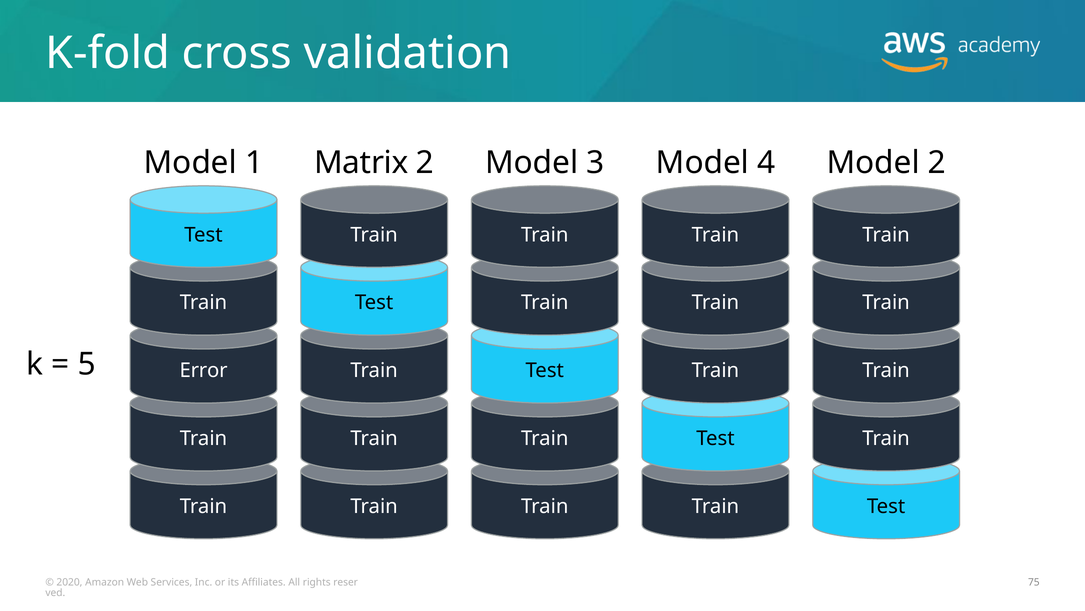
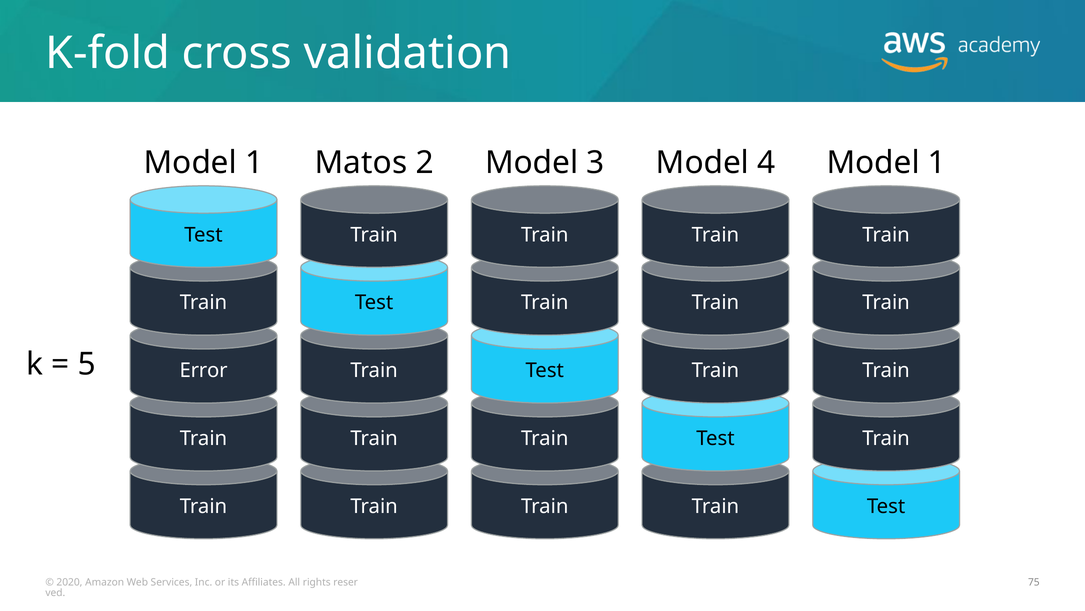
Matrix: Matrix -> Matos
4 Model 2: 2 -> 1
